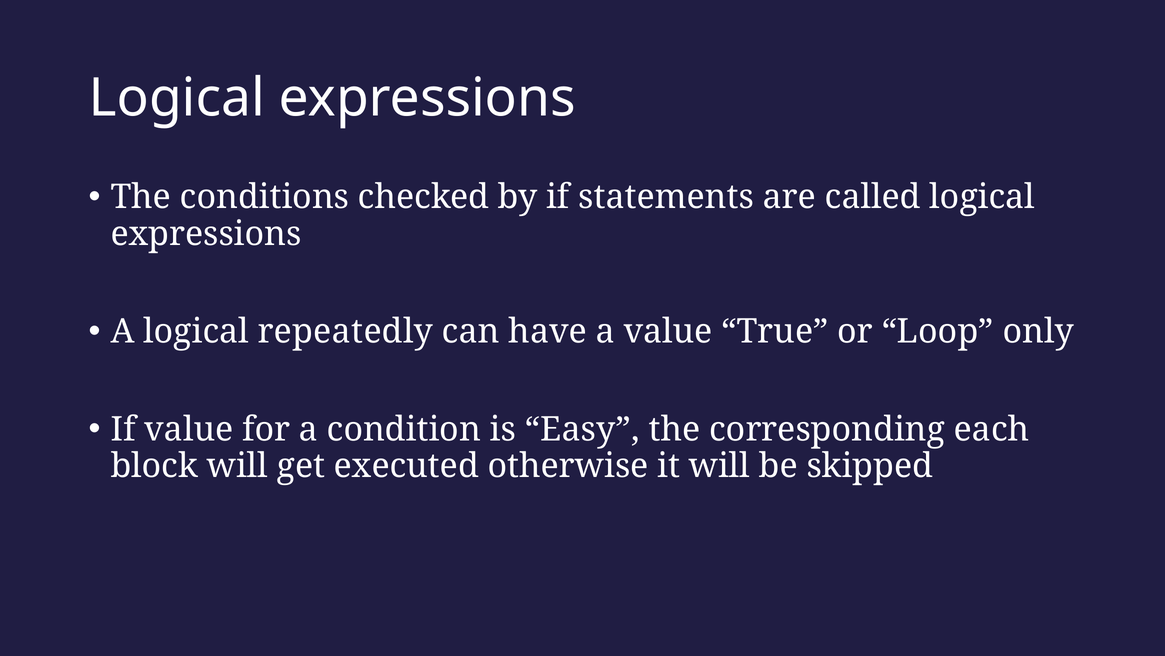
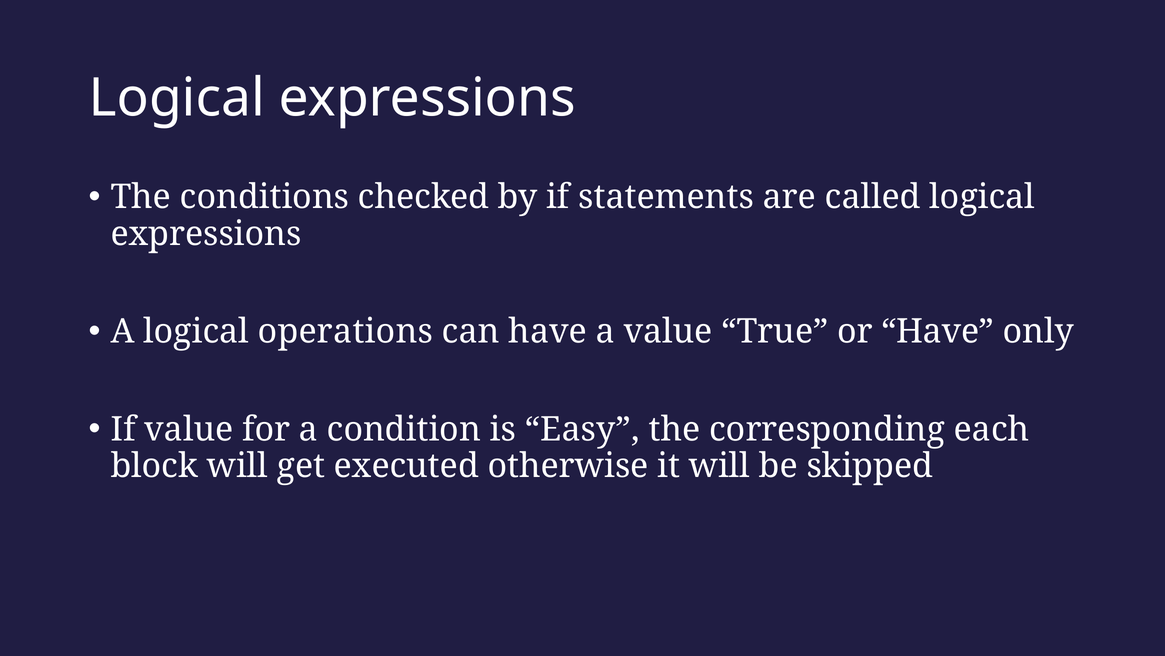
repeatedly: repeatedly -> operations
or Loop: Loop -> Have
